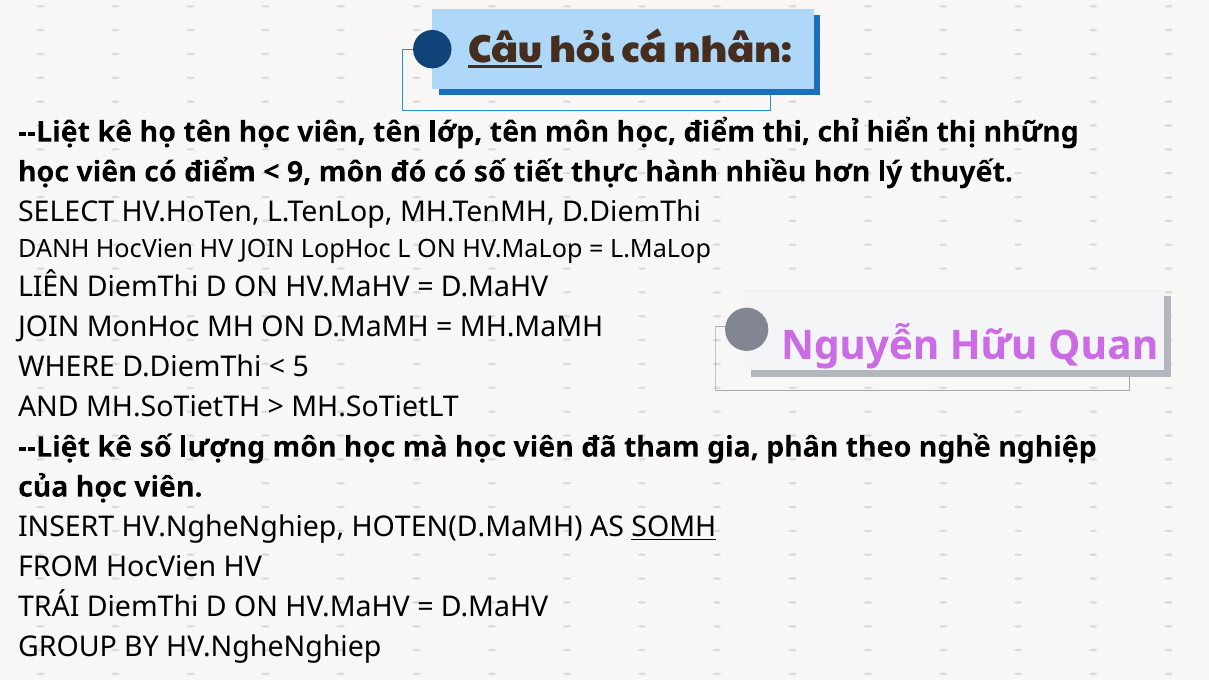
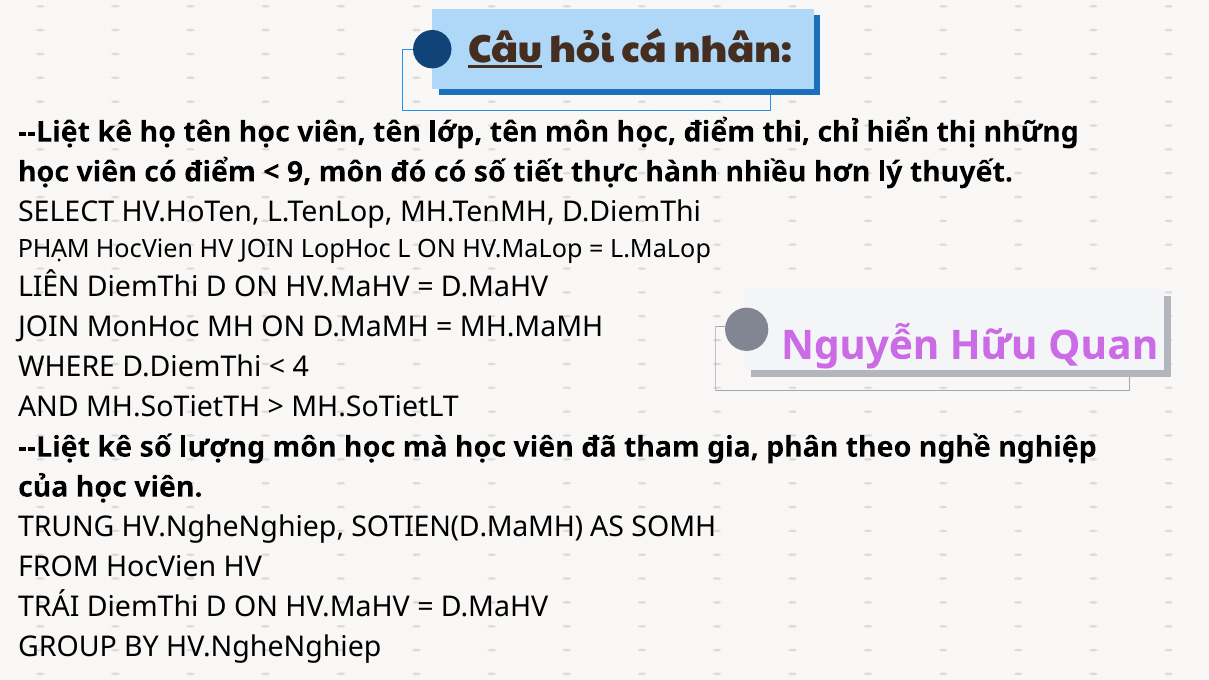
DANH: DANH -> PHẠM
5: 5 -> 4
INSERT: INSERT -> TRUNG
HOTEN(D.MaMH: HOTEN(D.MaMH -> SOTIEN(D.MaMH
SOMH underline: present -> none
